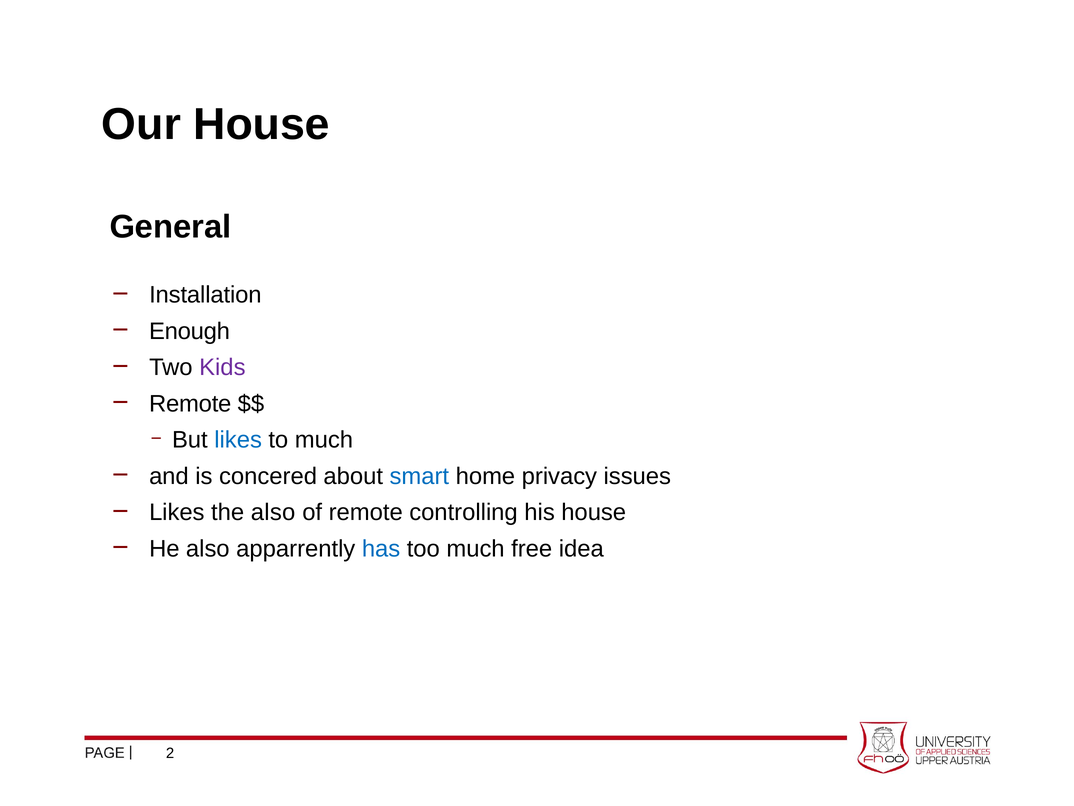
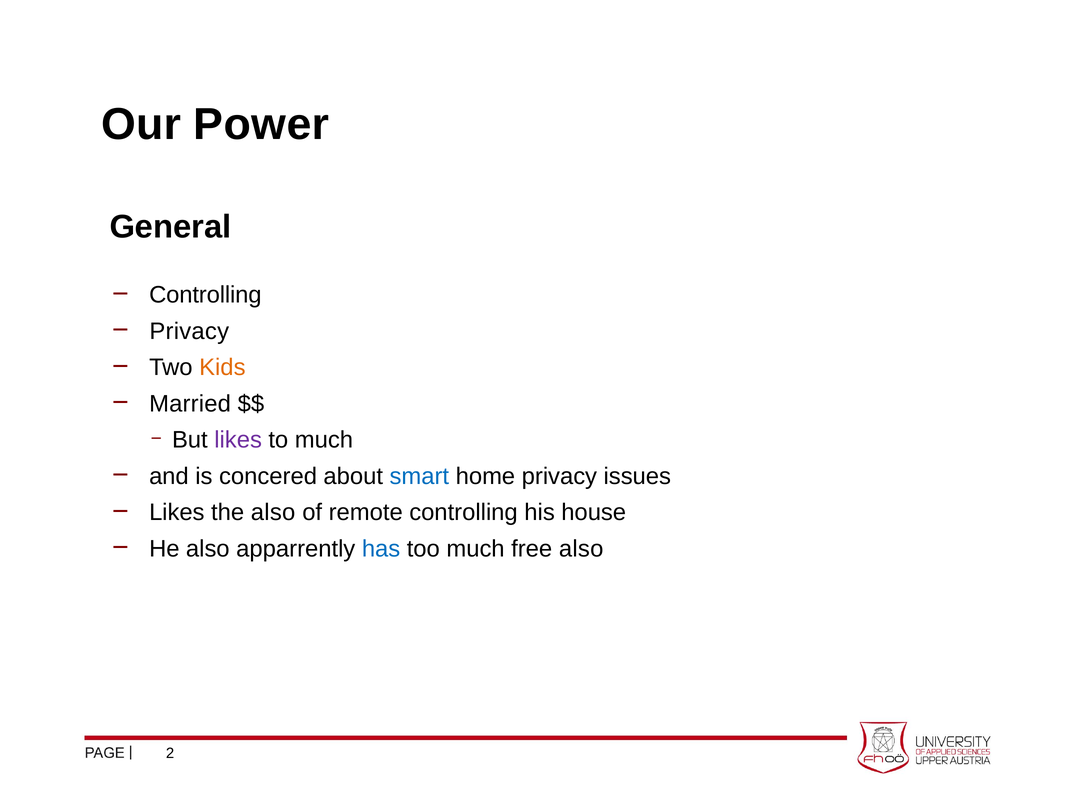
Our House: House -> Power
Installation at (205, 295): Installation -> Controlling
Enough at (190, 331): Enough -> Privacy
Kids colour: purple -> orange
Remote at (190, 403): Remote -> Married
likes at (238, 440) colour: blue -> purple
free idea: idea -> also
